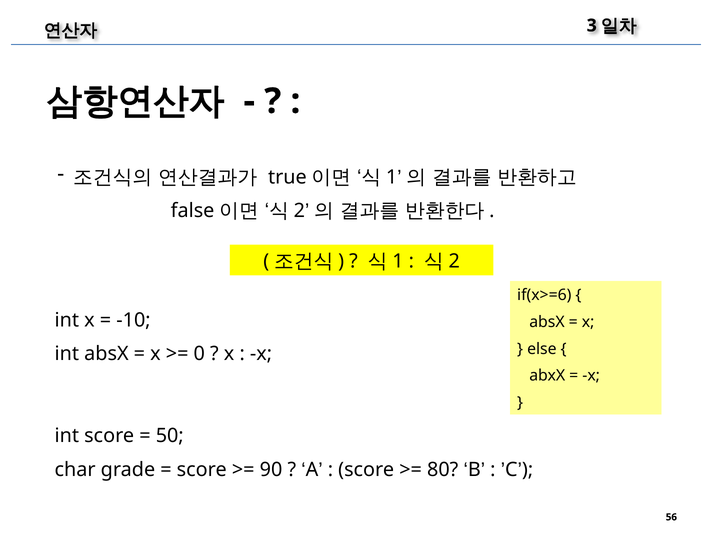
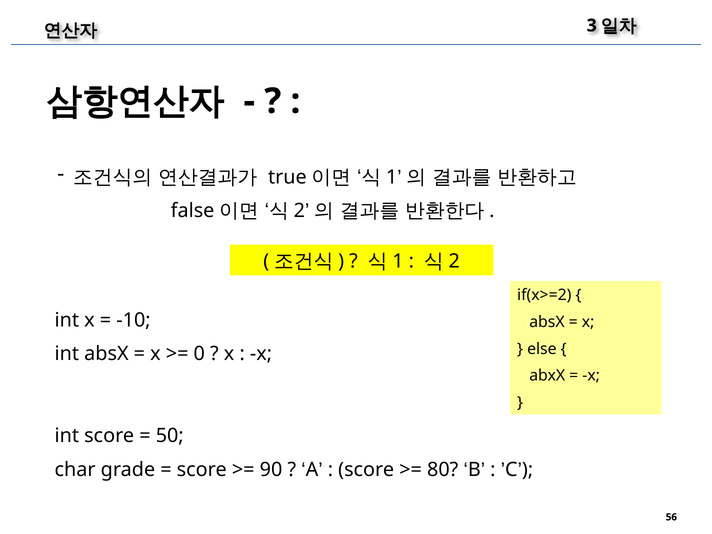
if(x>=6: if(x>=6 -> if(x>=2
